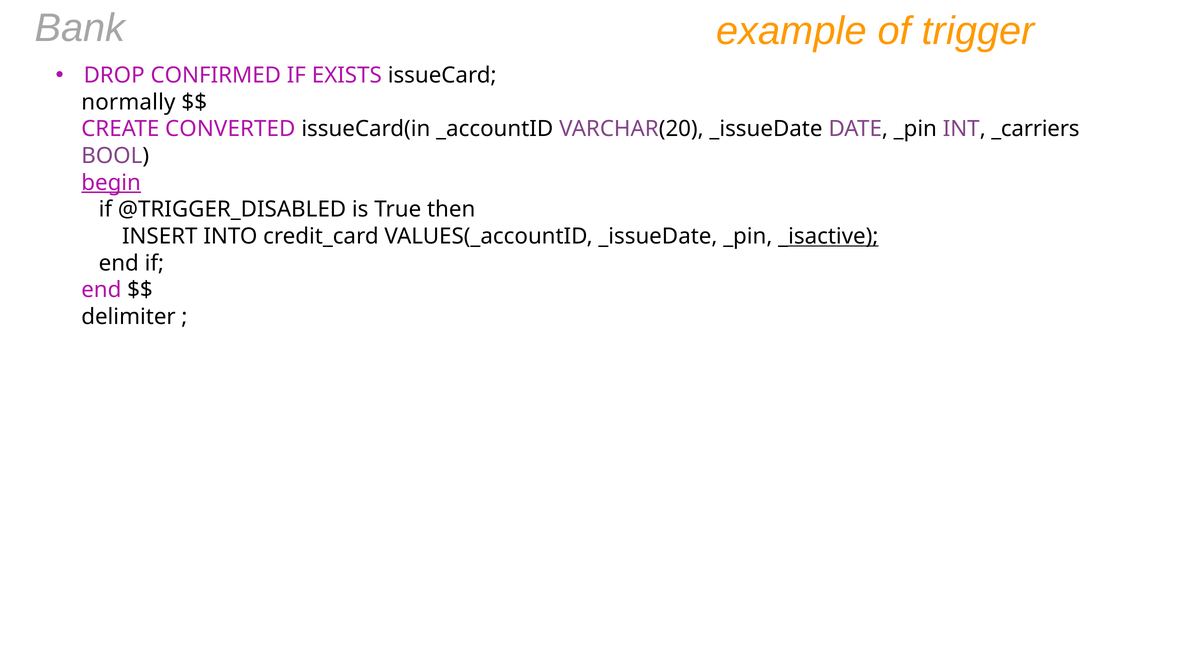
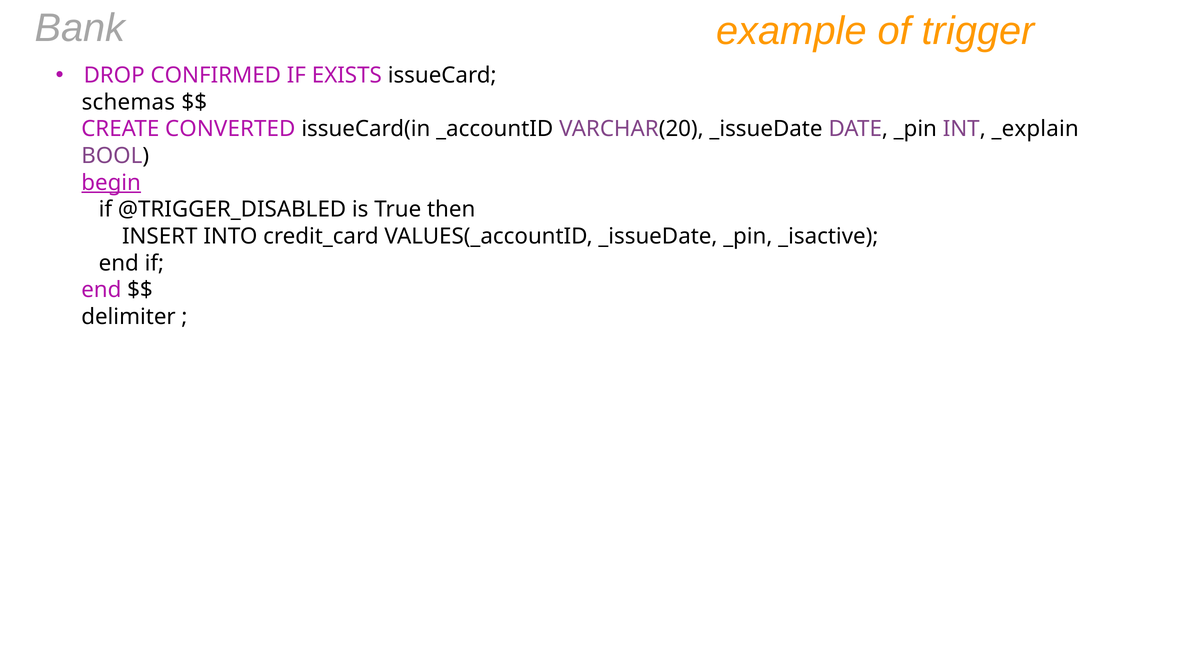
normally: normally -> schemas
_carriers: _carriers -> _explain
_isactive underline: present -> none
